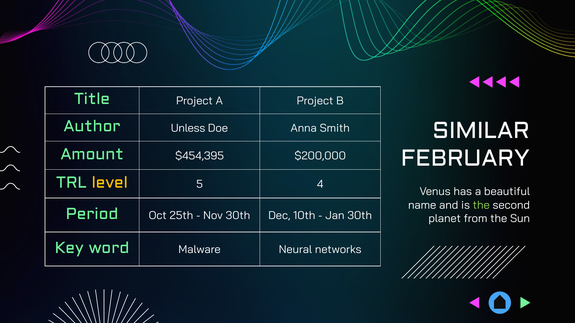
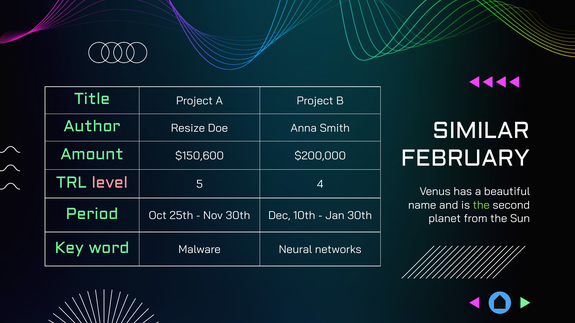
Unless: Unless -> Resize
$454,395: $454,395 -> $150,600
level colour: yellow -> pink
